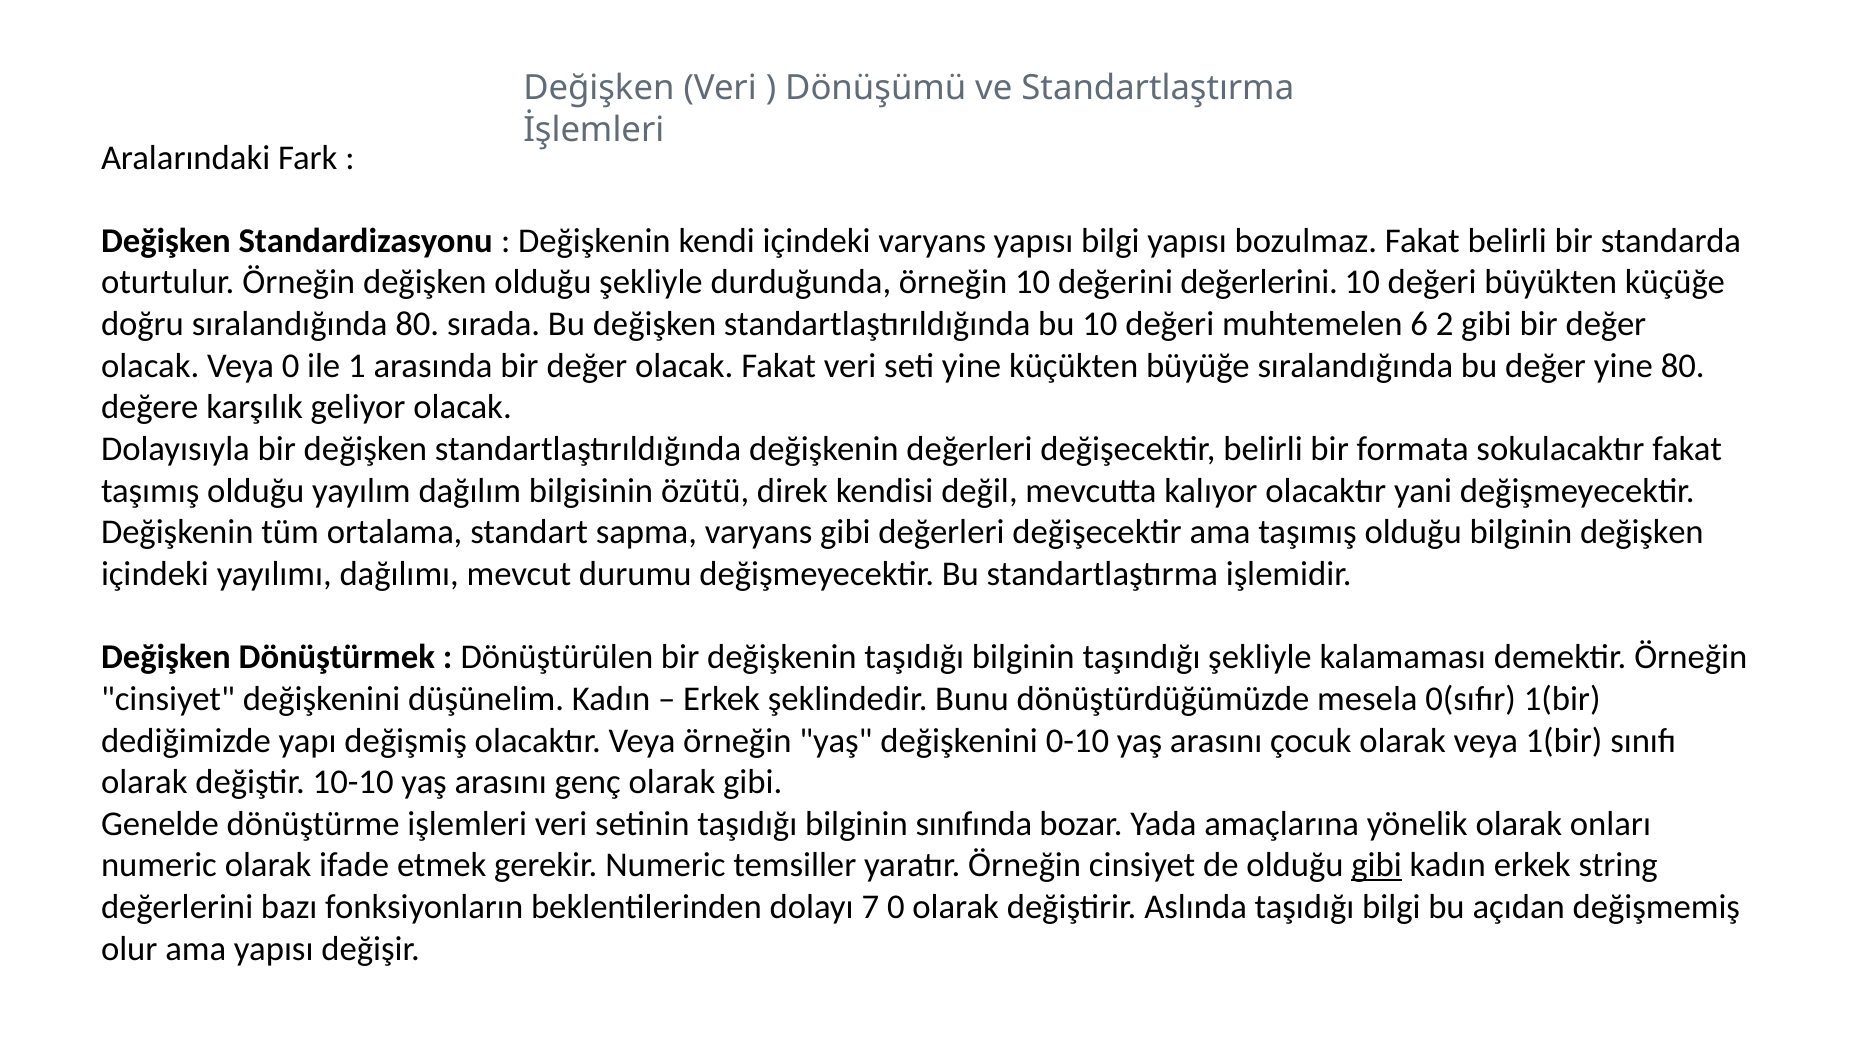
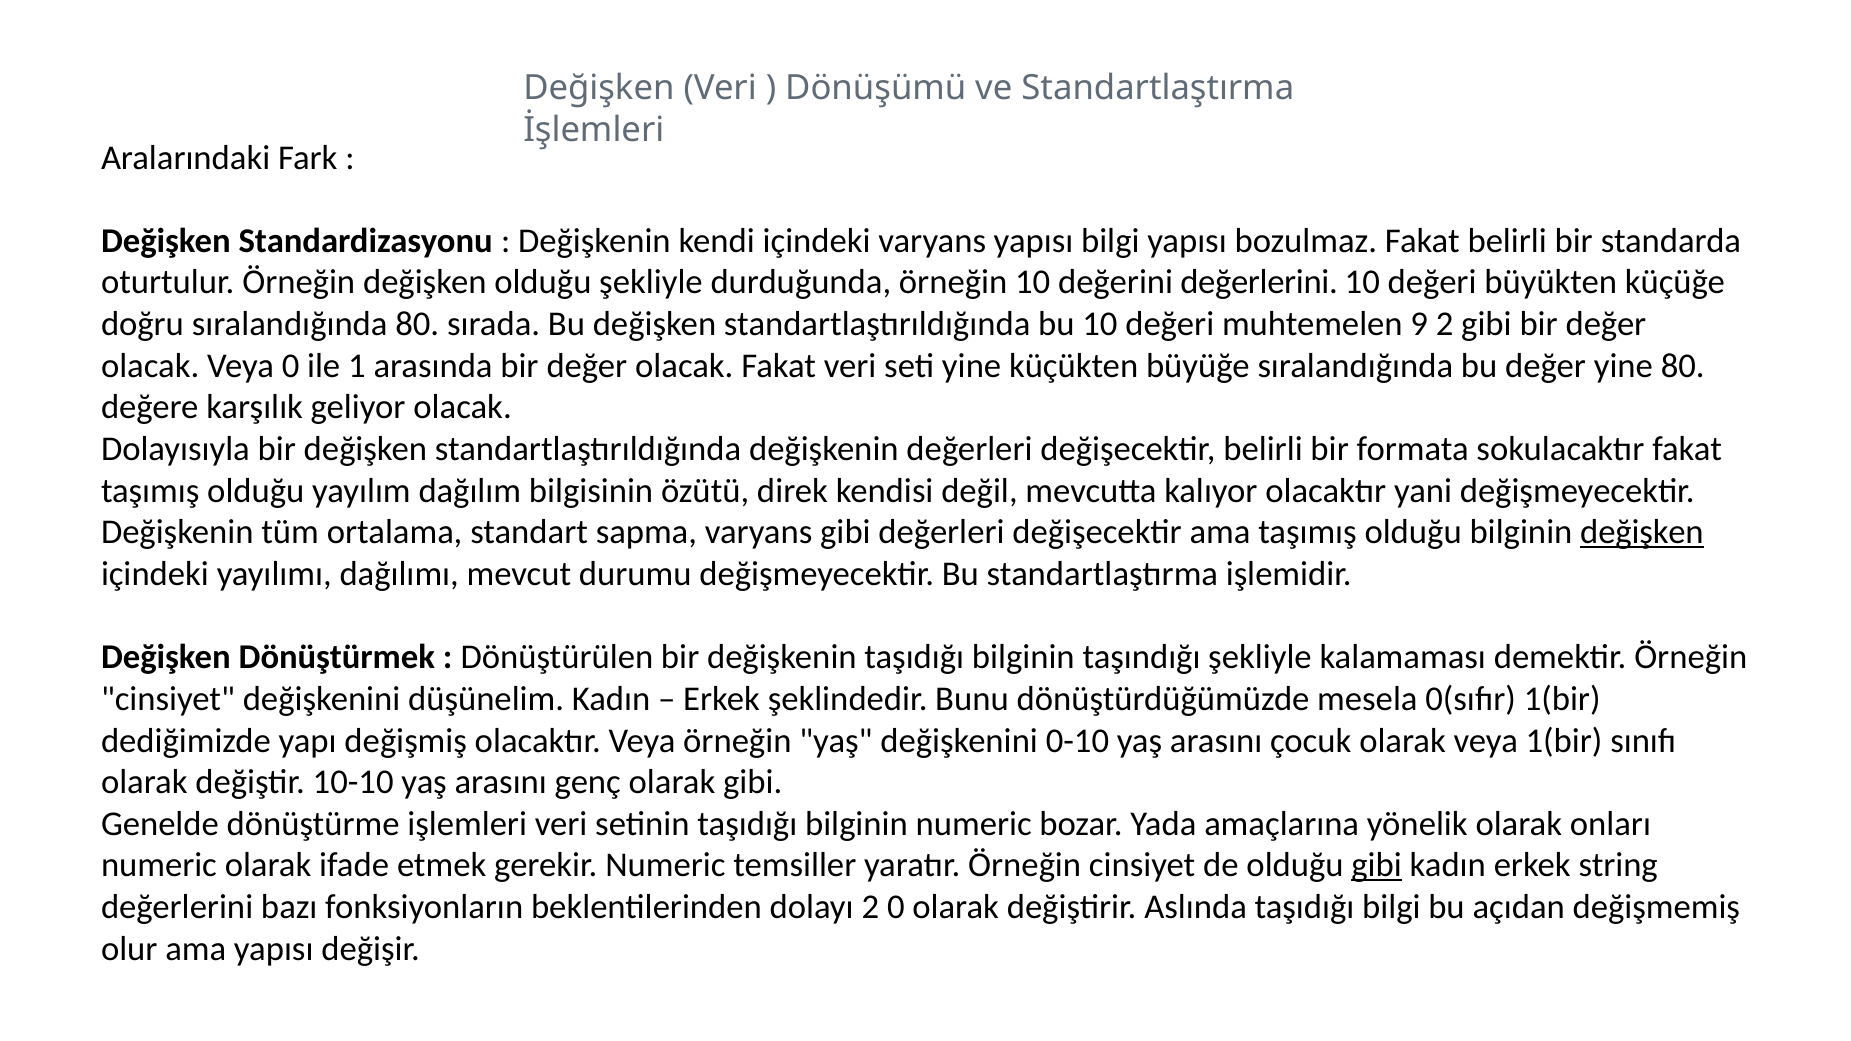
6: 6 -> 9
değişken at (1642, 532) underline: none -> present
bilginin sınıfında: sınıfında -> numeric
dolayı 7: 7 -> 2
